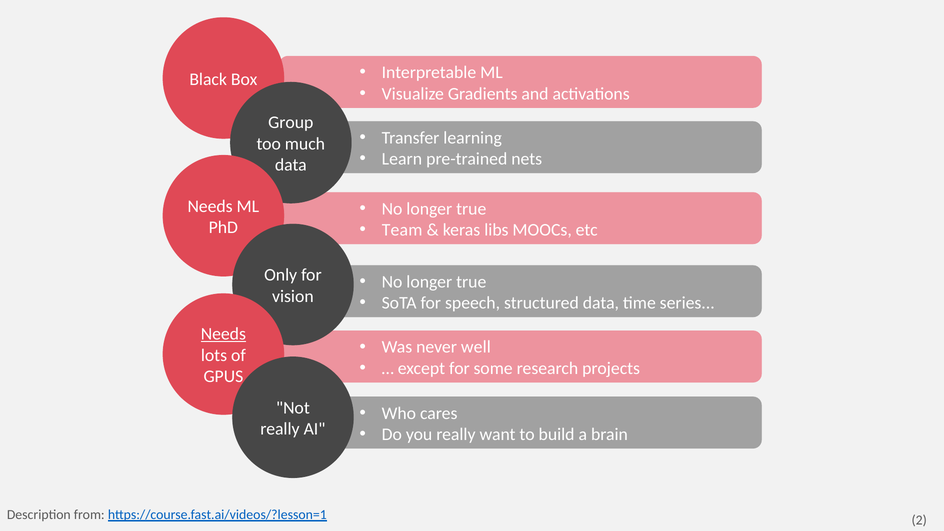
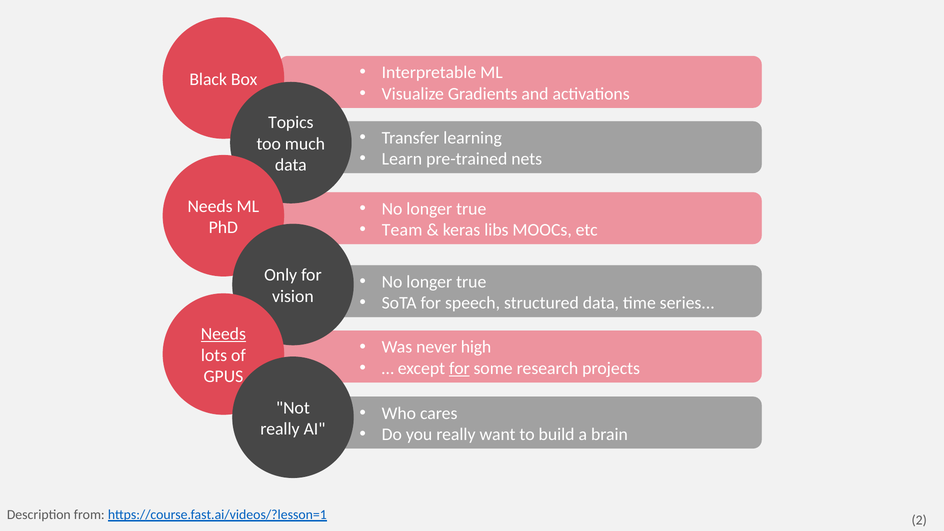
Group: Group -> Topics
well: well -> high
for at (459, 368) underline: none -> present
